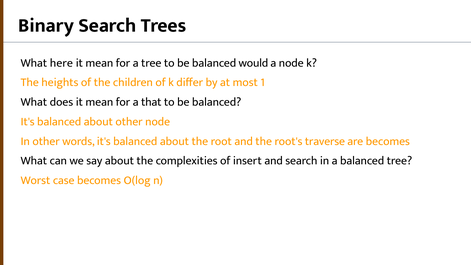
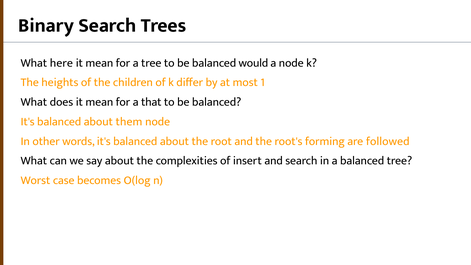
about other: other -> them
traverse: traverse -> forming
are becomes: becomes -> followed
